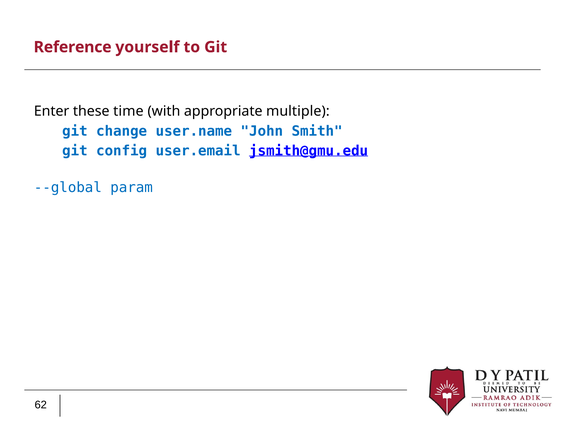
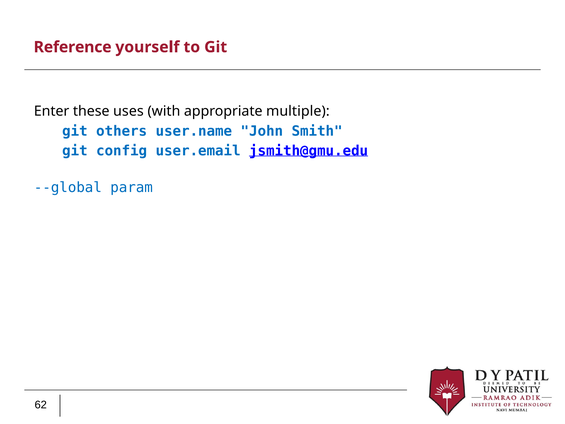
time: time -> uses
change: change -> others
